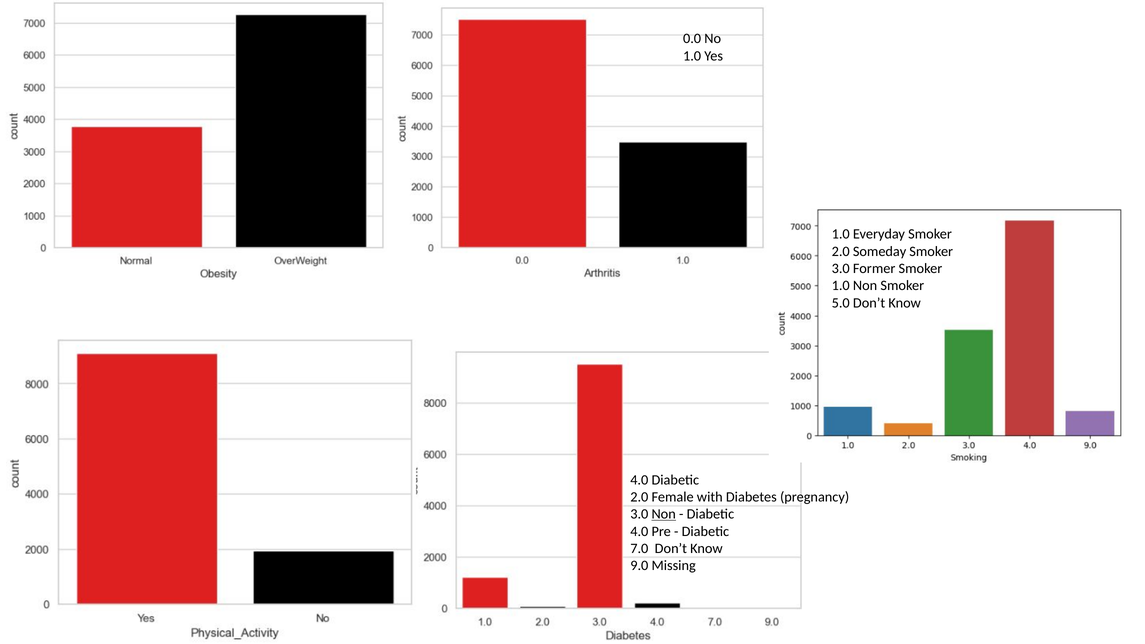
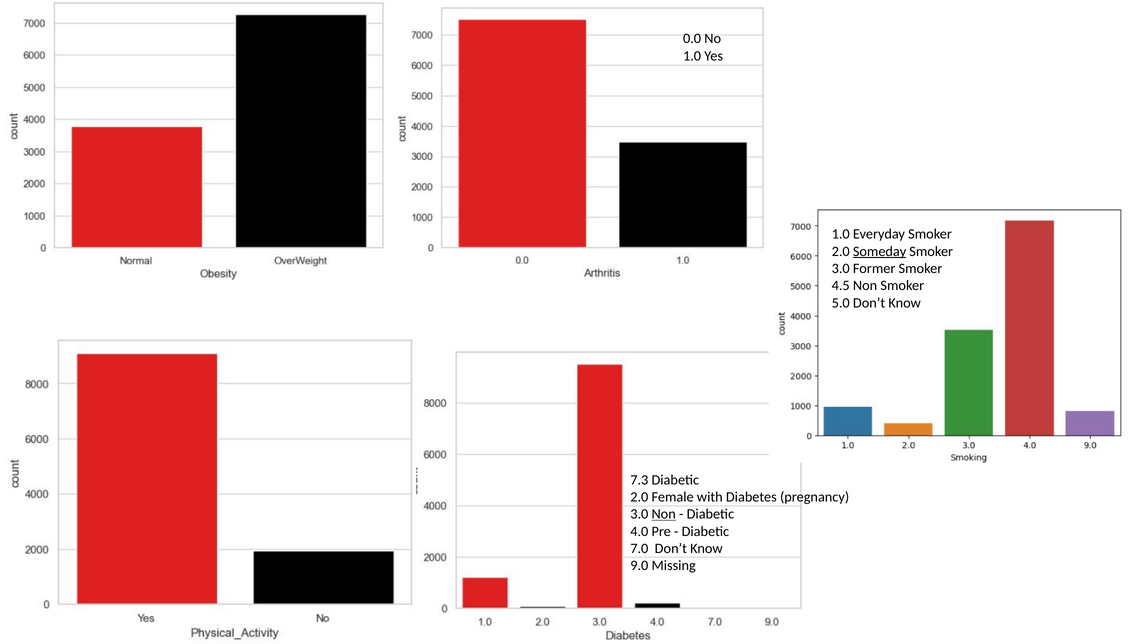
Someday underline: none -> present
1.0 at (841, 286): 1.0 -> 4.5
4.0 at (639, 480): 4.0 -> 7.3
